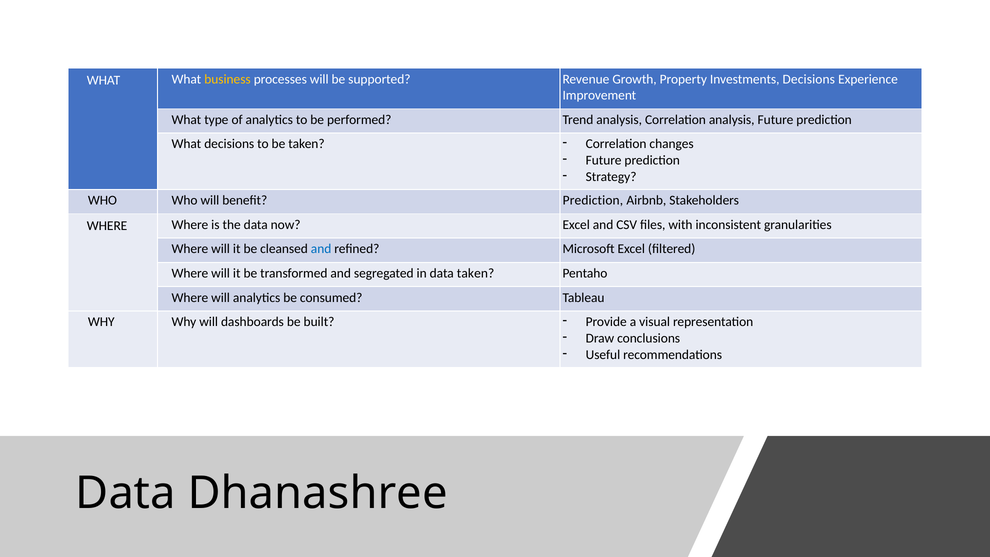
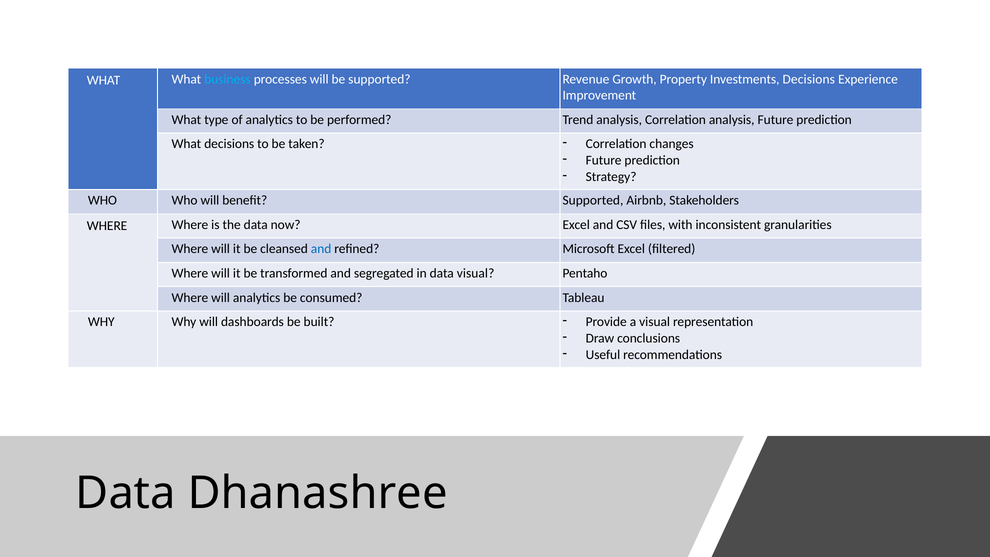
business colour: yellow -> light blue
benefit Prediction: Prediction -> Supported
data taken: taken -> visual
